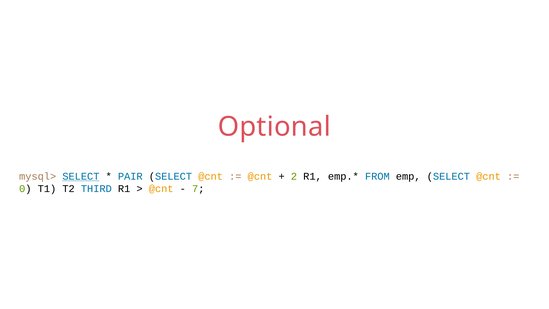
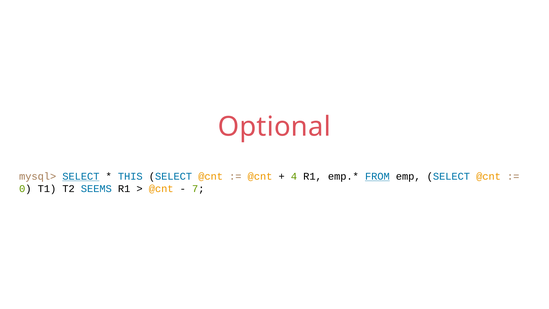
PAIR: PAIR -> THIS
2: 2 -> 4
FROM underline: none -> present
THIRD: THIRD -> SEEMS
